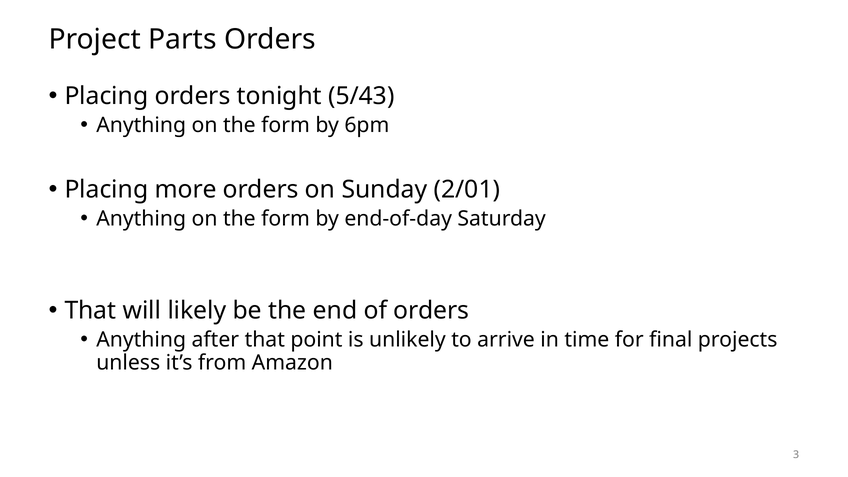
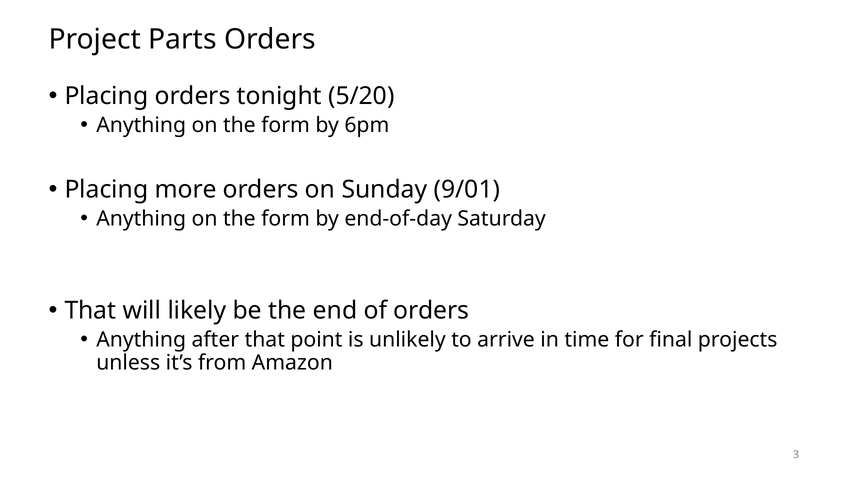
5/43: 5/43 -> 5/20
2/01: 2/01 -> 9/01
